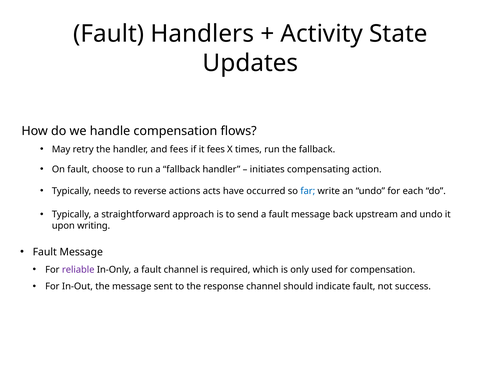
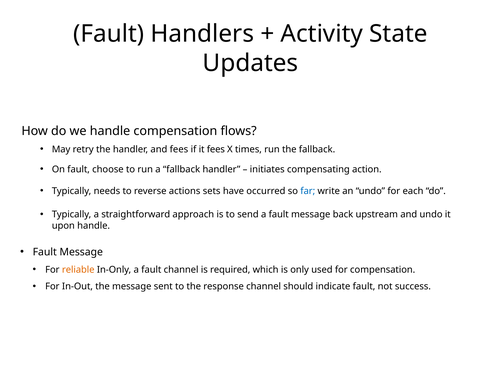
acts: acts -> sets
upon writing: writing -> handle
reliable colour: purple -> orange
